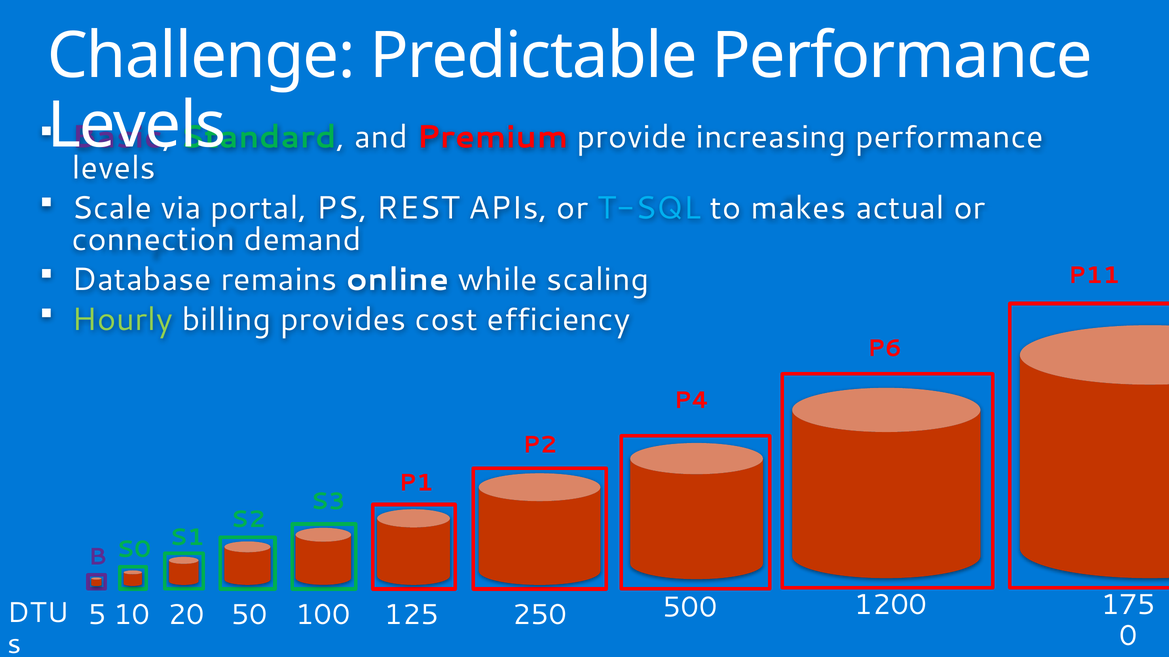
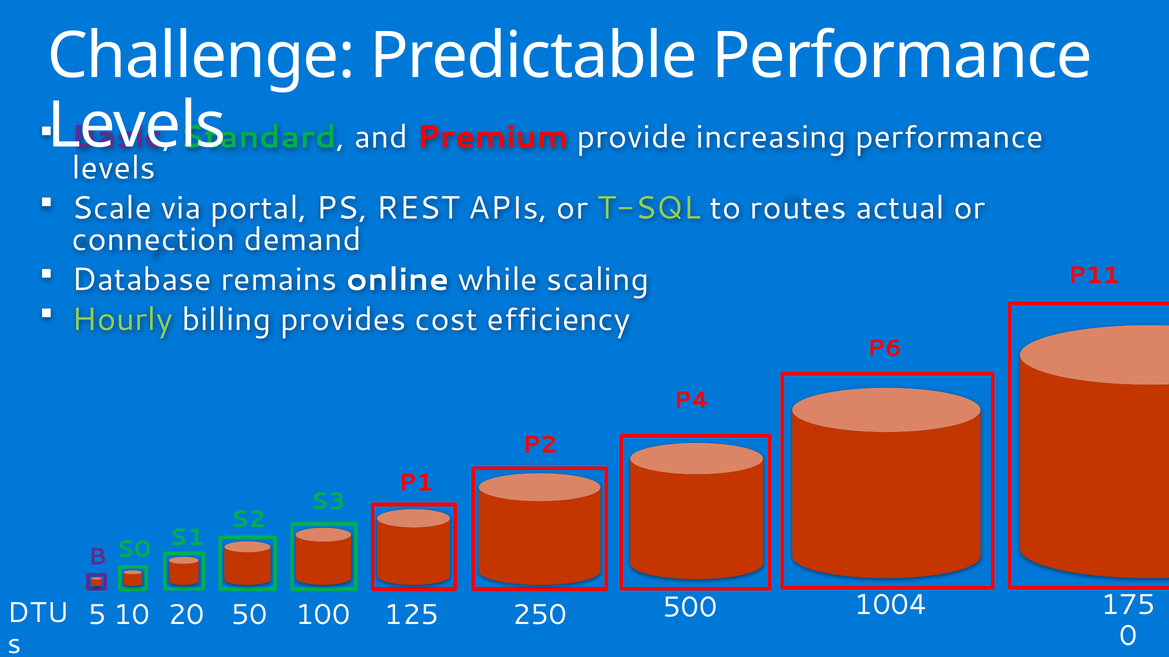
T-SQL colour: light blue -> light green
makes: makes -> routes
1200: 1200 -> 1004
